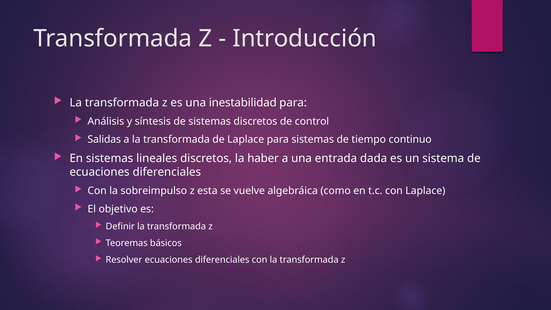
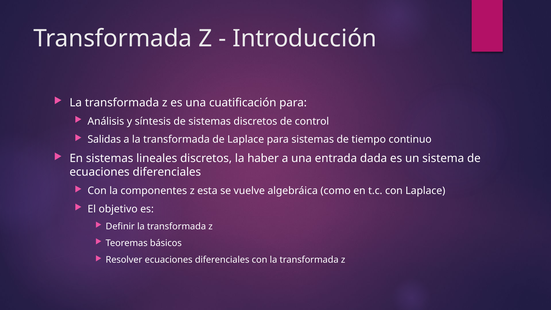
inestabilidad: inestabilidad -> cuatificación
sobreimpulso: sobreimpulso -> componentes
